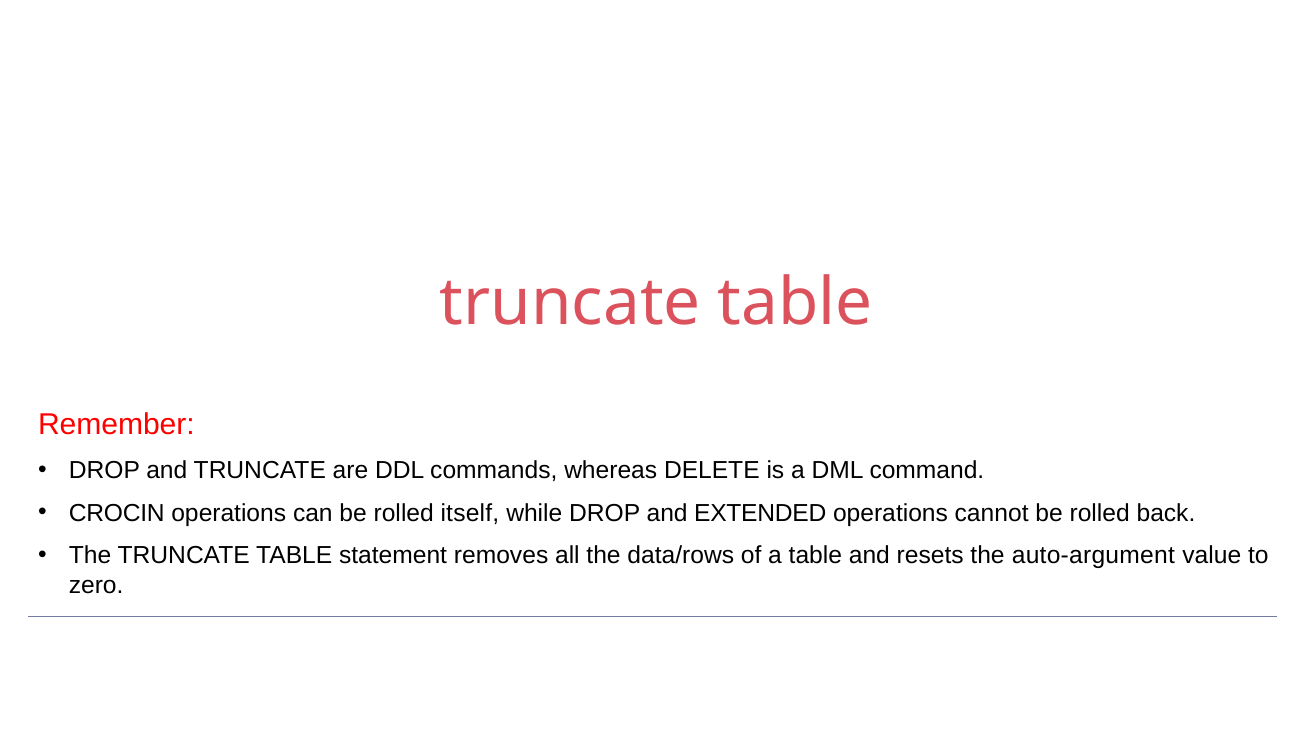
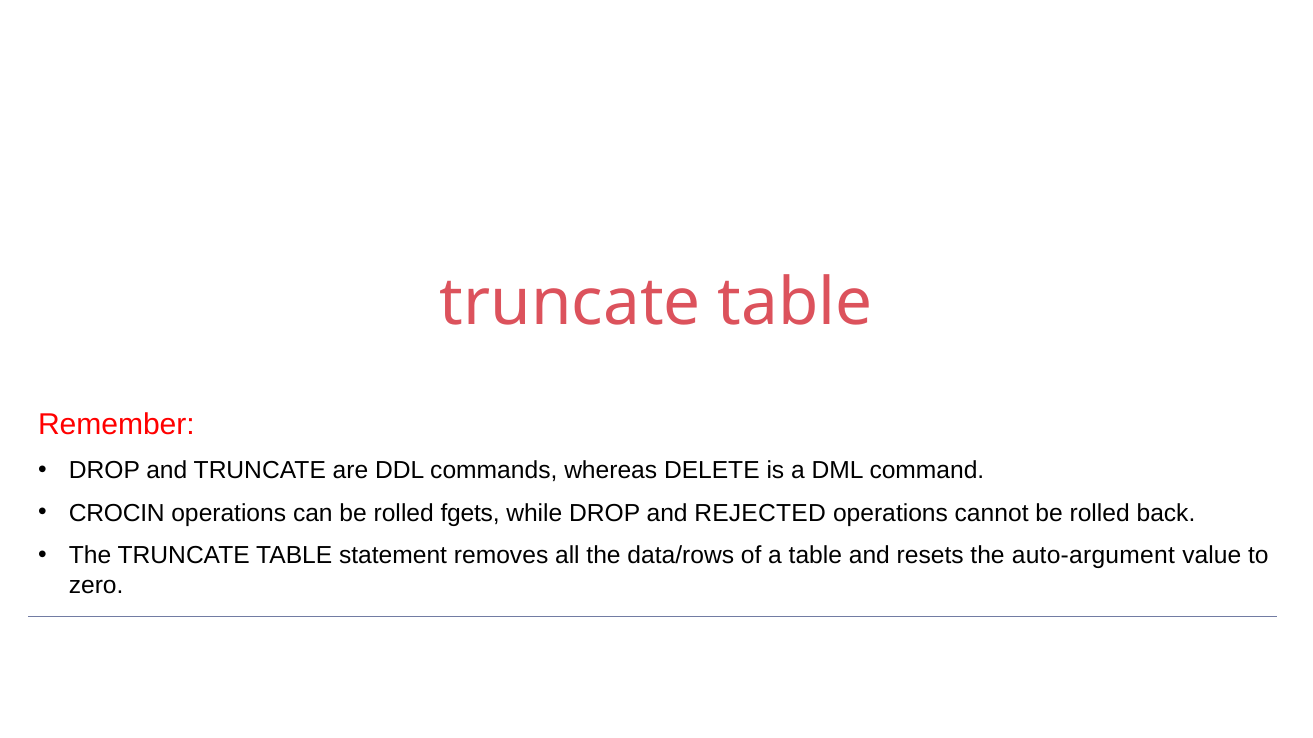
itself: itself -> fgets
EXTENDED: EXTENDED -> REJECTED
